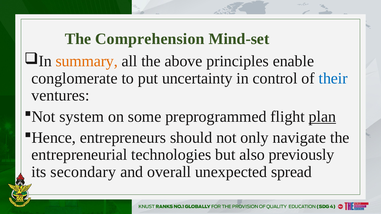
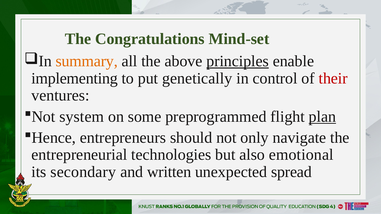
Comprehension: Comprehension -> Congratulations
principles underline: none -> present
conglomerate: conglomerate -> implementing
uncertainty: uncertainty -> genetically
their colour: blue -> red
previously: previously -> emotional
overall: overall -> written
